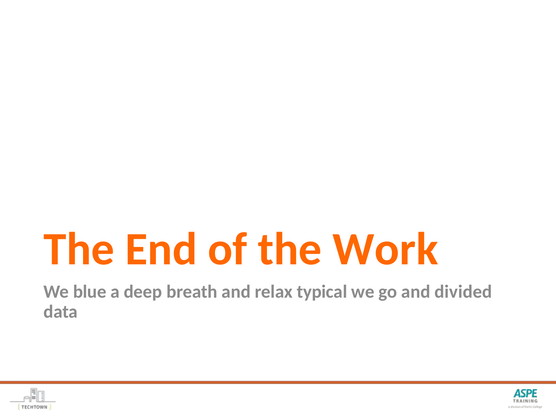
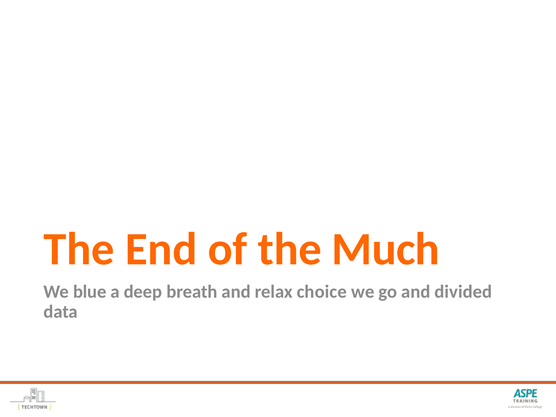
Work: Work -> Much
typical: typical -> choice
